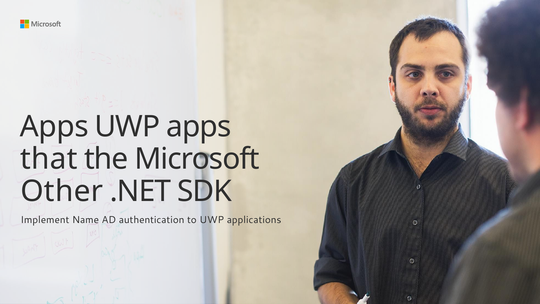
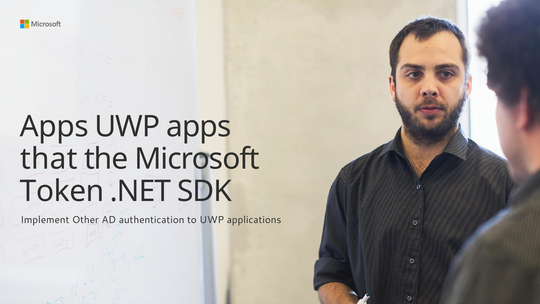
Other: Other -> Token
Name: Name -> Other
